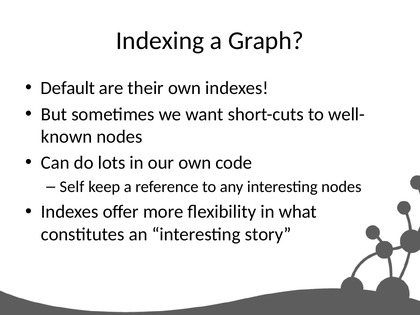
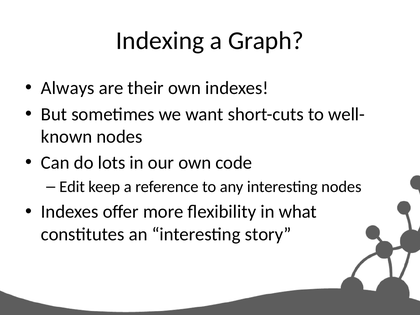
Default: Default -> Always
Self: Self -> Edit
